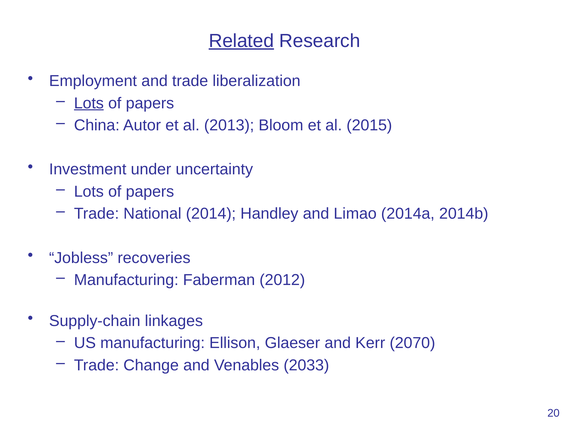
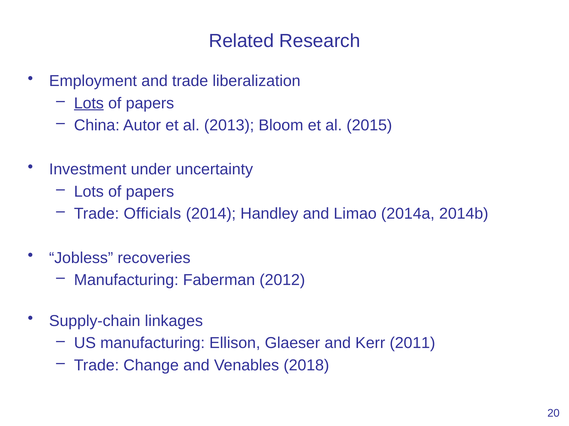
Related underline: present -> none
National: National -> Officials
2070: 2070 -> 2011
2033: 2033 -> 2018
